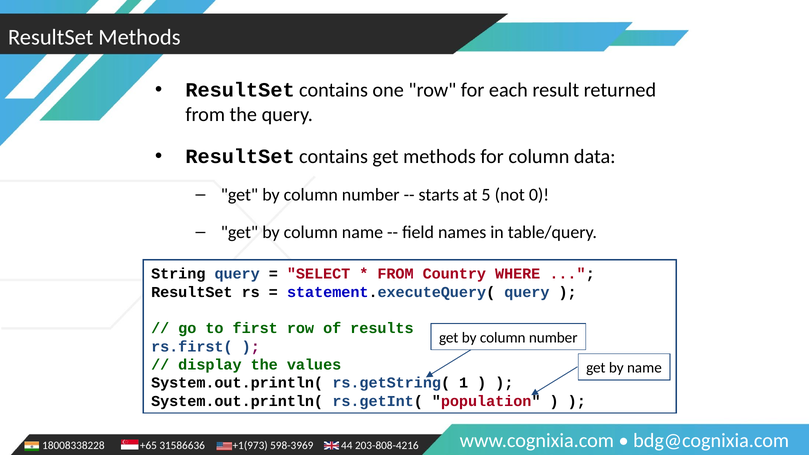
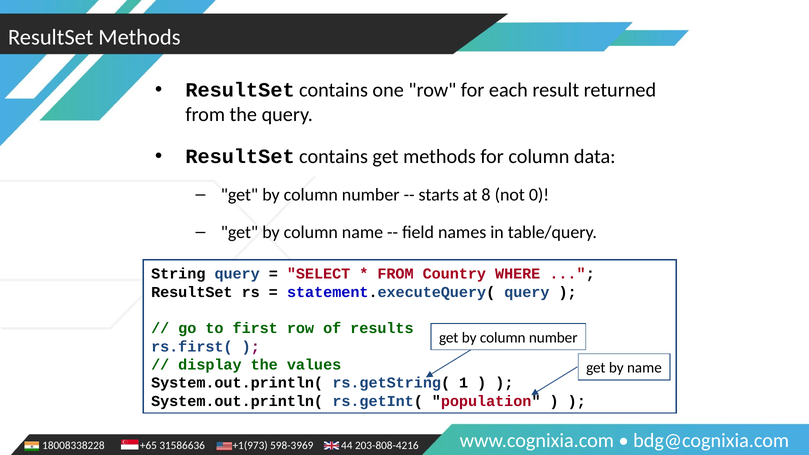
5: 5 -> 8
